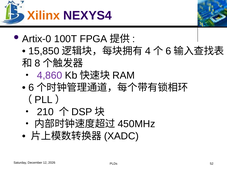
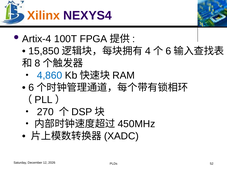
Artix-0: Artix-0 -> Artix-4
4,860 colour: purple -> blue
210: 210 -> 270
